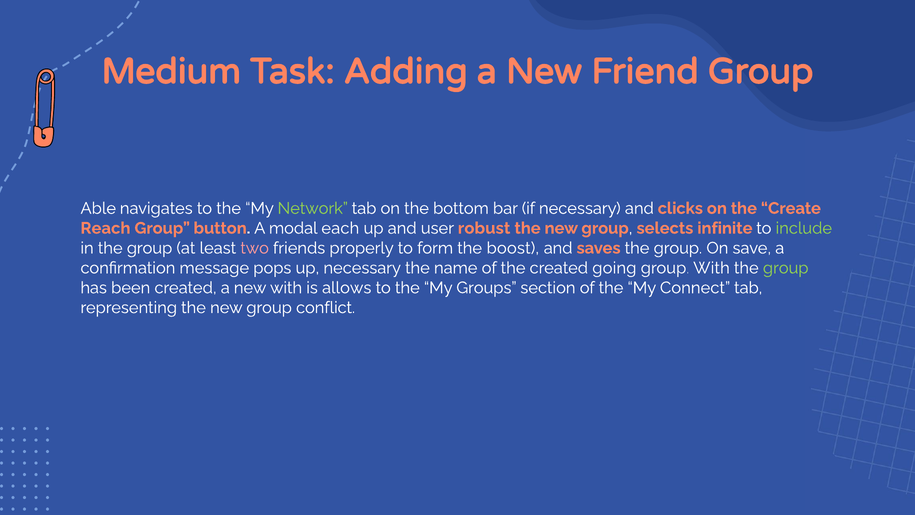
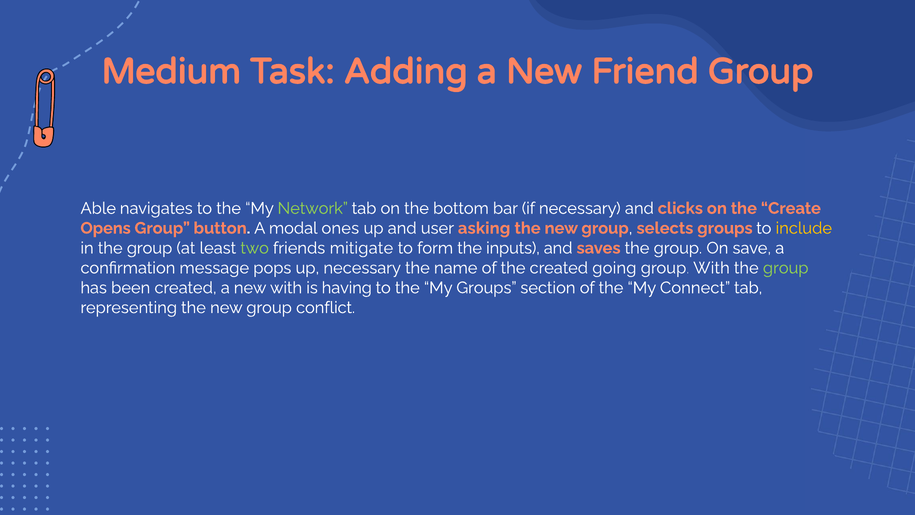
Reach: Reach -> Opens
each: each -> ones
robust: robust -> asking
selects infinite: infinite -> groups
include colour: light green -> yellow
two colour: pink -> light green
properly: properly -> mitigate
boost: boost -> inputs
allows: allows -> having
